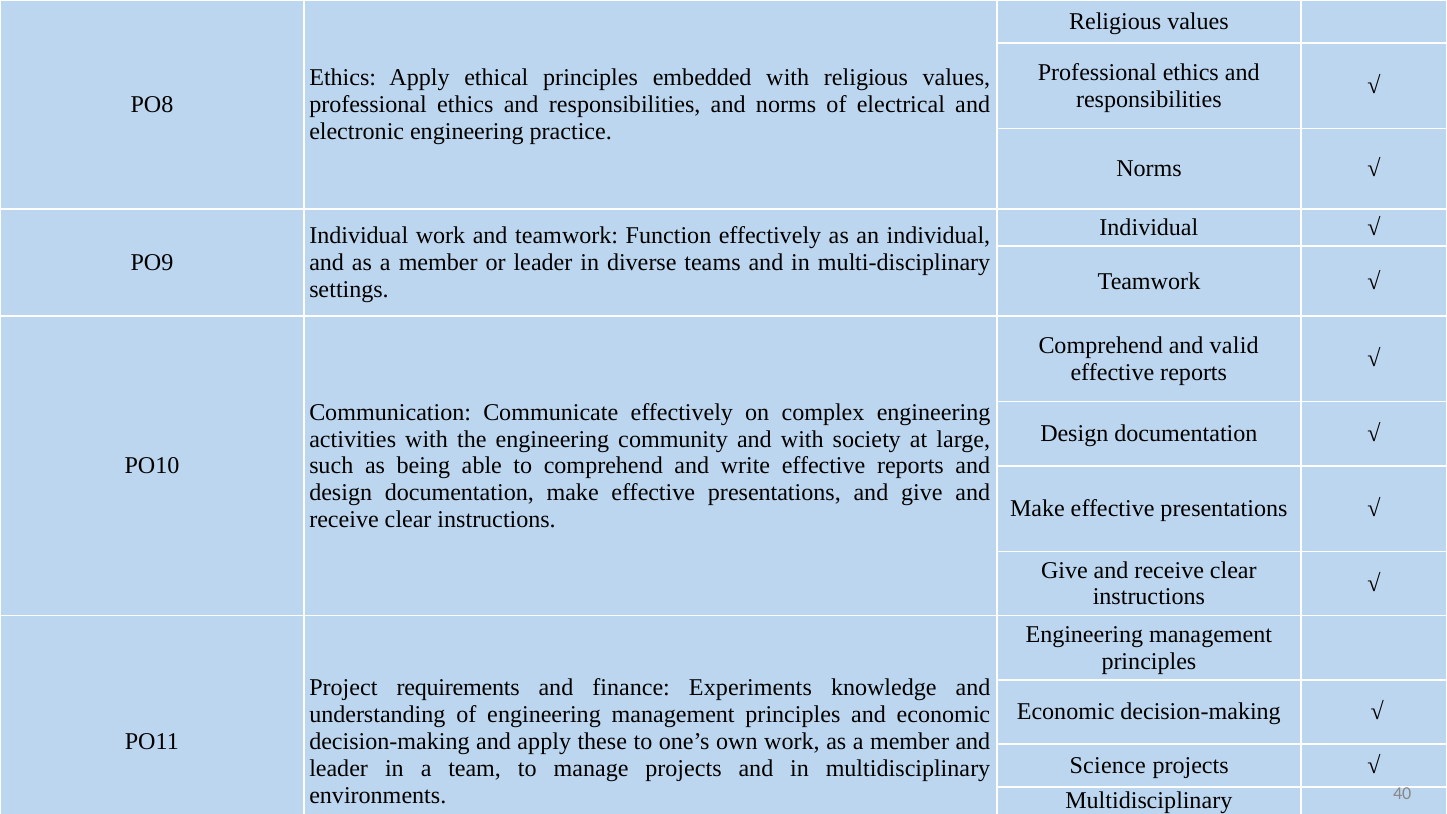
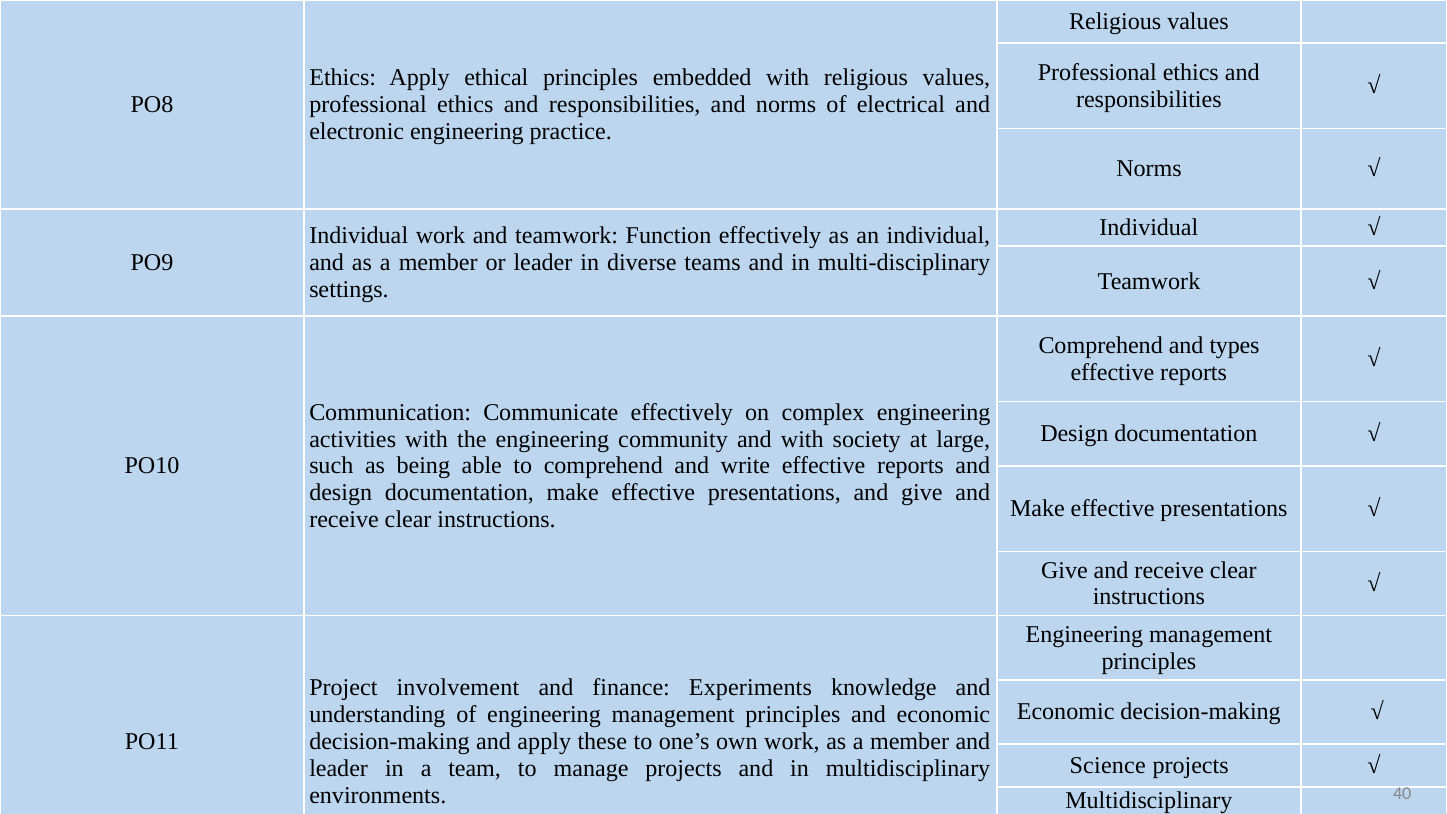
valid: valid -> types
requirements: requirements -> involvement
